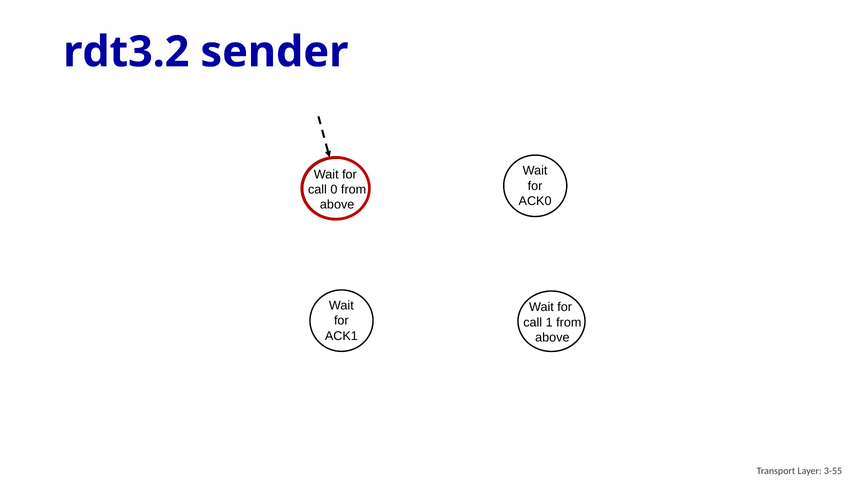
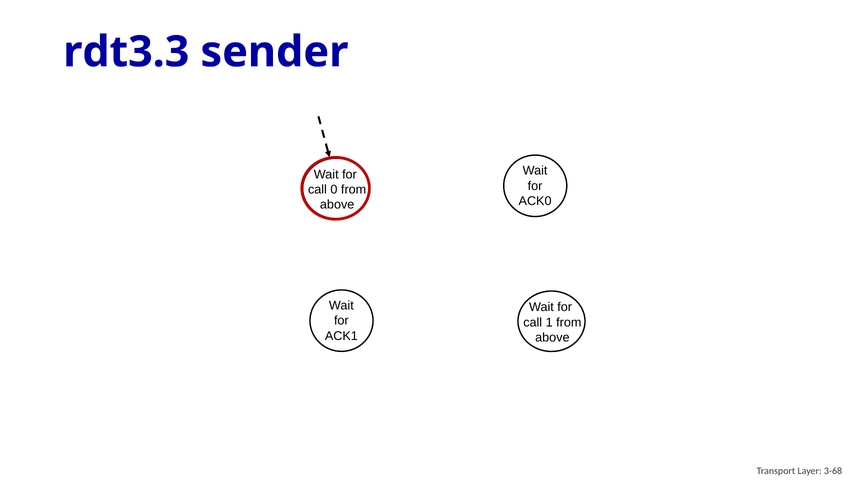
rdt3.2: rdt3.2 -> rdt3.3
3-55: 3-55 -> 3-68
